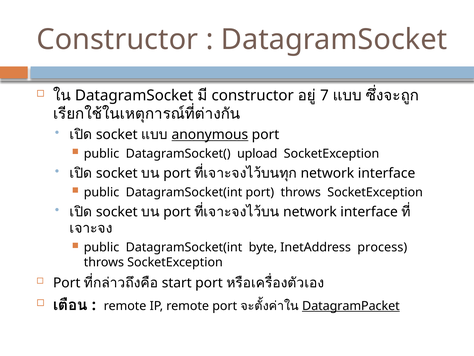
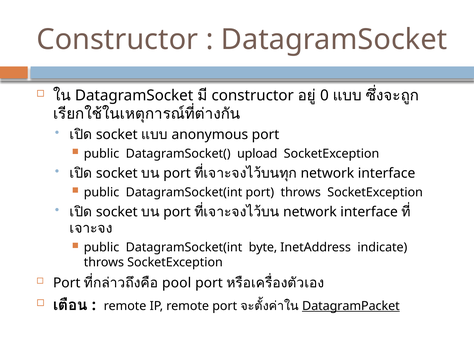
7: 7 -> 0
anonymous underline: present -> none
process: process -> indicate
start: start -> pool
